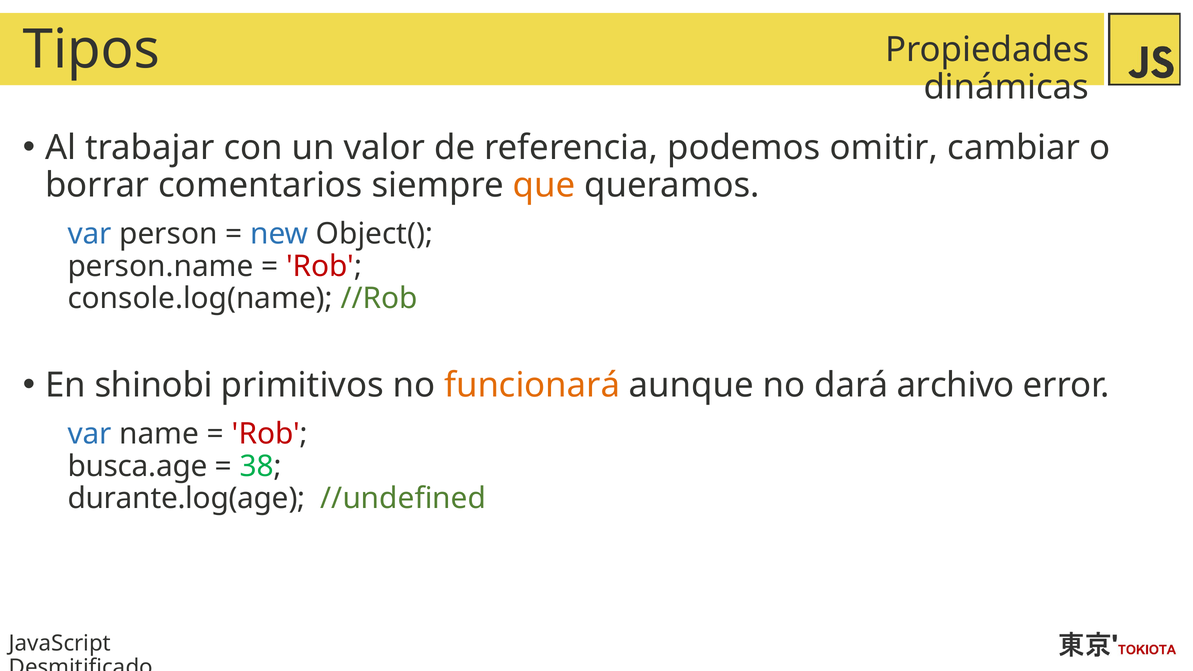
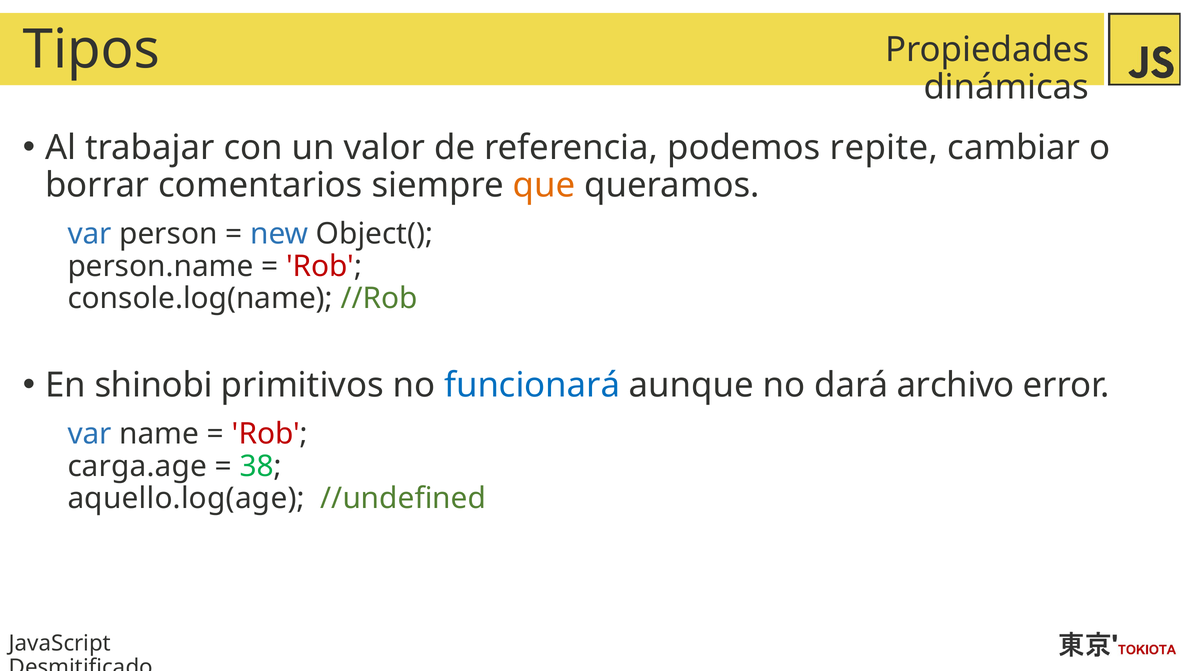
omitir: omitir -> repite
funcionará colour: orange -> blue
busca.age: busca.age -> carga.age
durante.log(age: durante.log(age -> aquello.log(age
